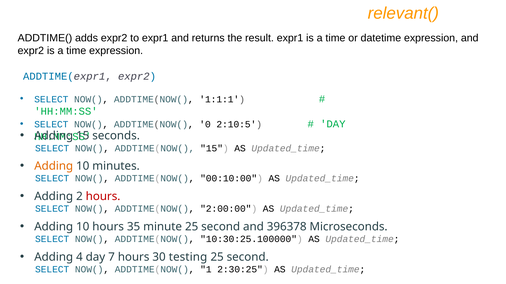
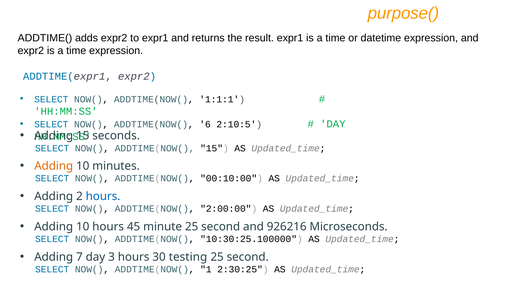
relevant(: relevant( -> purpose(
0: 0 -> 6
hours at (103, 197) colour: red -> blue
35: 35 -> 45
396378: 396378 -> 926216
4: 4 -> 7
7: 7 -> 3
